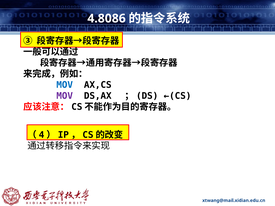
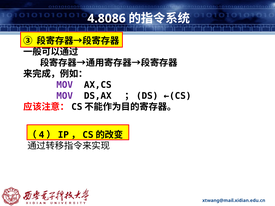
MOV at (65, 85) colour: blue -> purple
